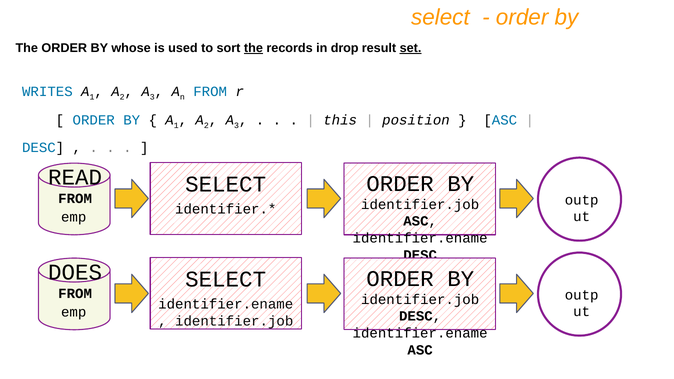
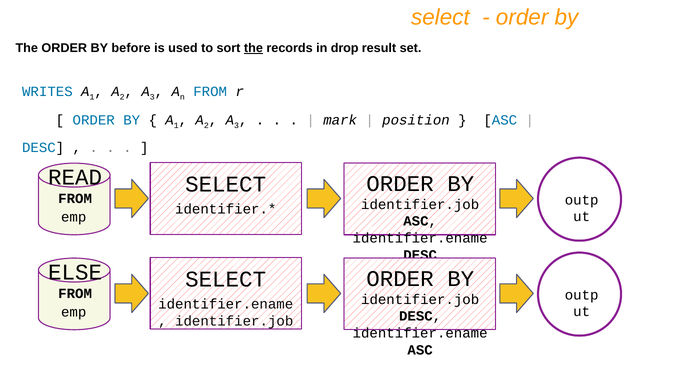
whose: whose -> before
set underline: present -> none
this: this -> mark
DOES: DOES -> ELSE
